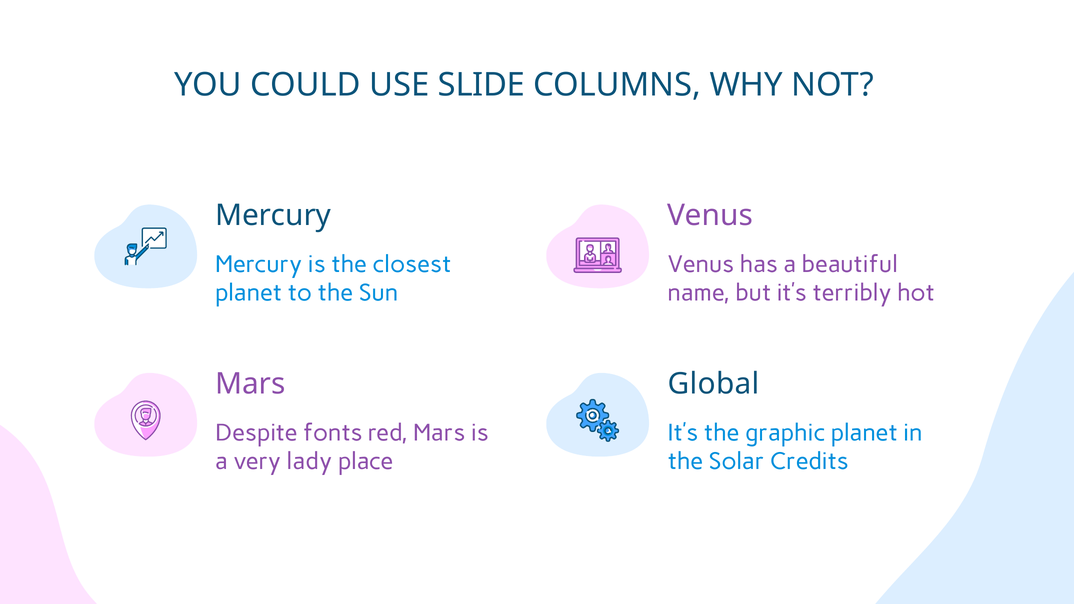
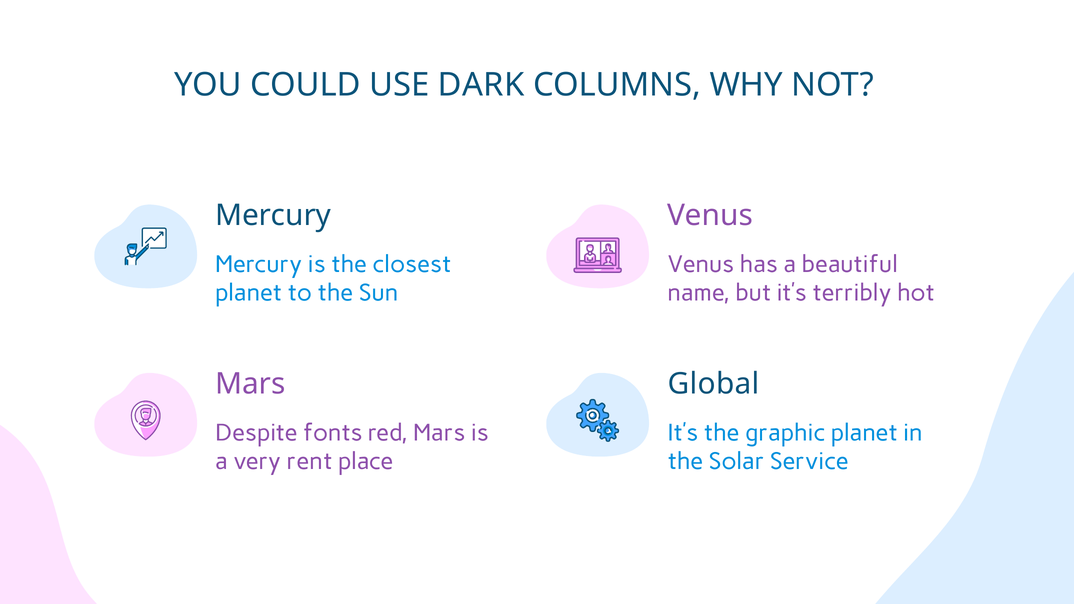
SLIDE: SLIDE -> DARK
lady: lady -> rent
Credits: Credits -> Service
